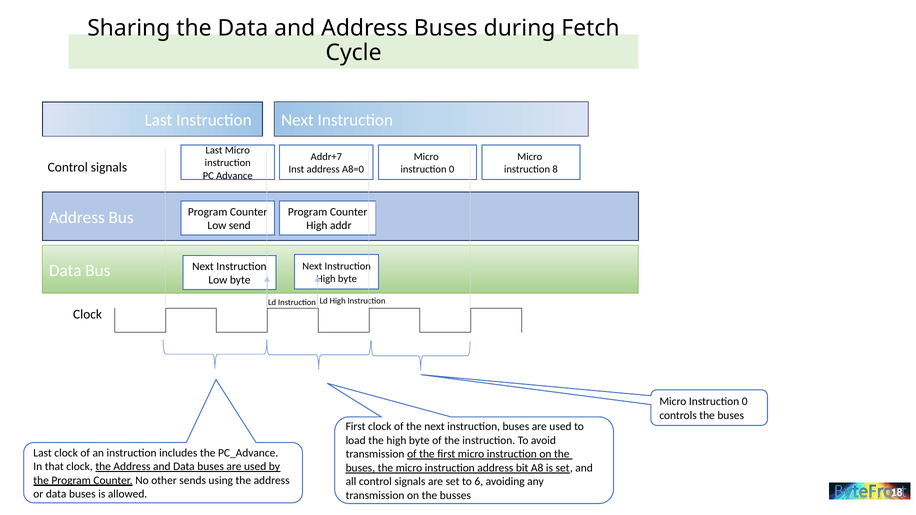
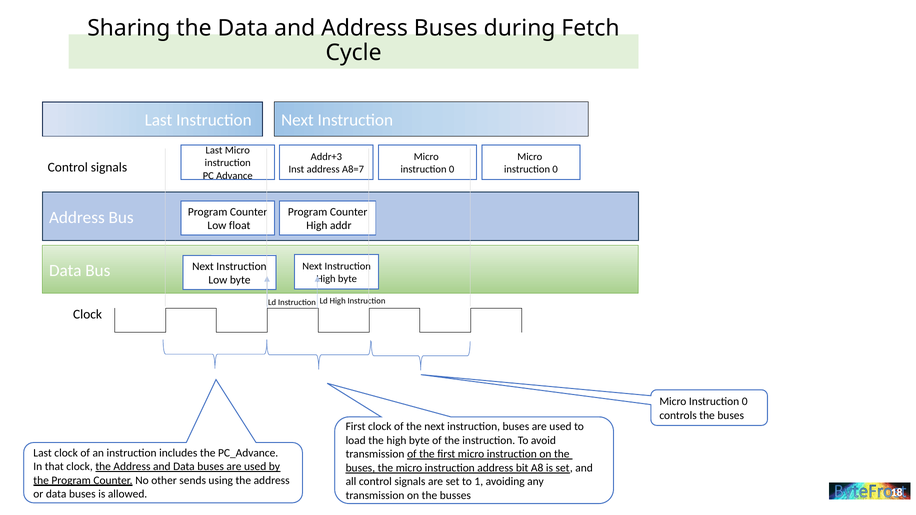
Addr+7: Addr+7 -> Addr+3
A8=0: A8=0 -> A8=7
8 at (555, 169): 8 -> 0
send: send -> float
6: 6 -> 1
